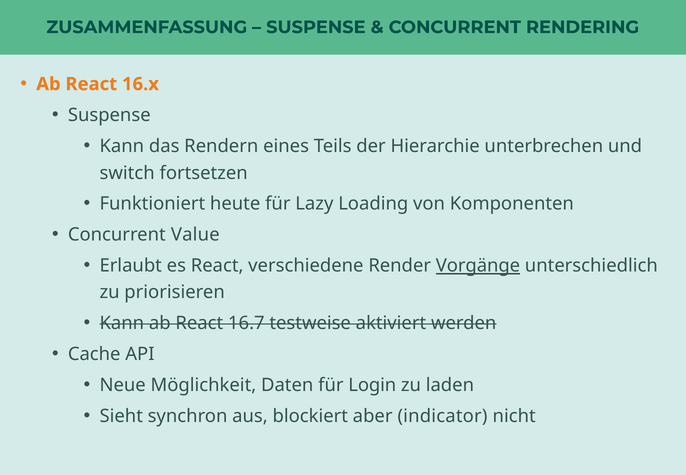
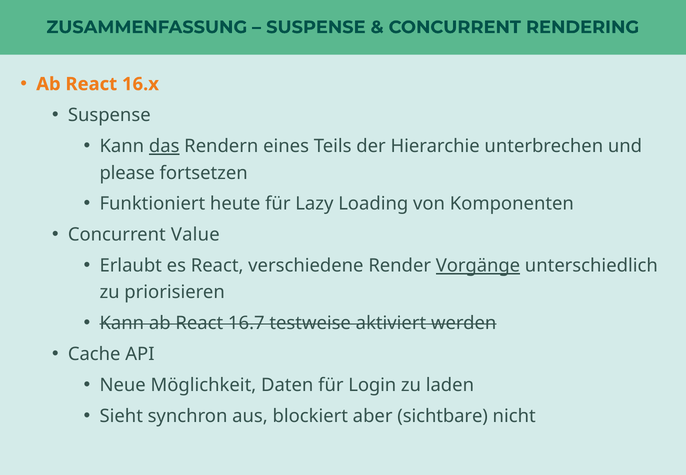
das underline: none -> present
switch: switch -> please
indicator: indicator -> sichtbare
